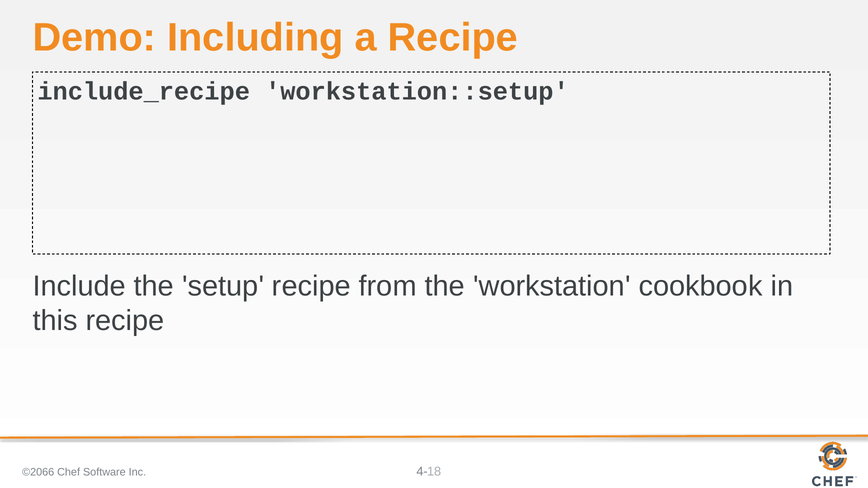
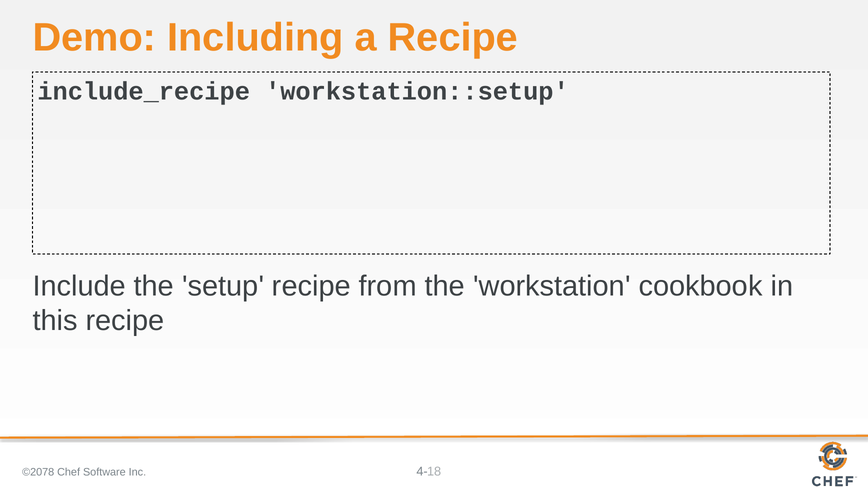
©2066: ©2066 -> ©2078
